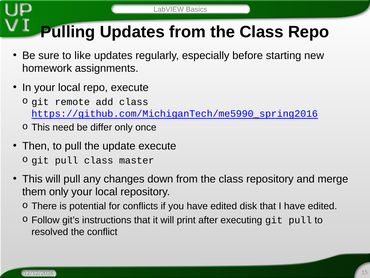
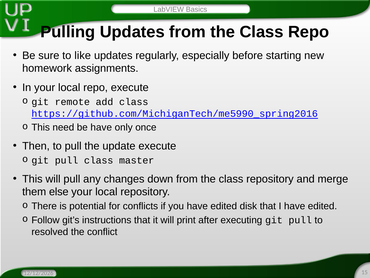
be differ: differ -> have
them only: only -> else
